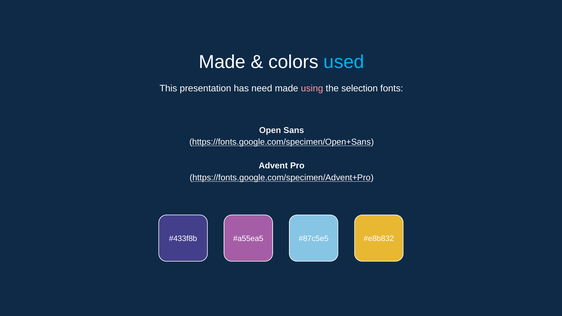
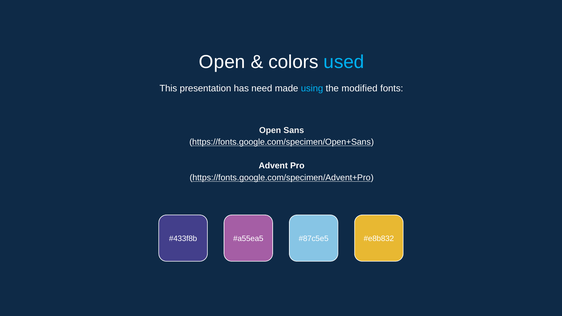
Made at (222, 62): Made -> Open
using colour: pink -> light blue
selection: selection -> modified
